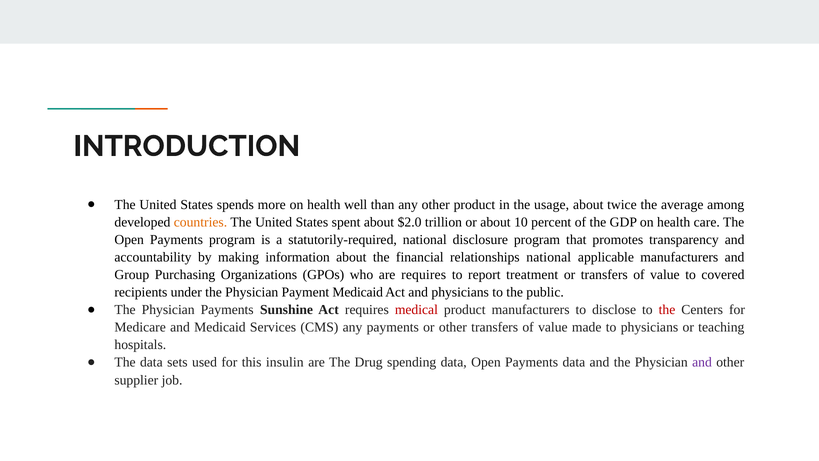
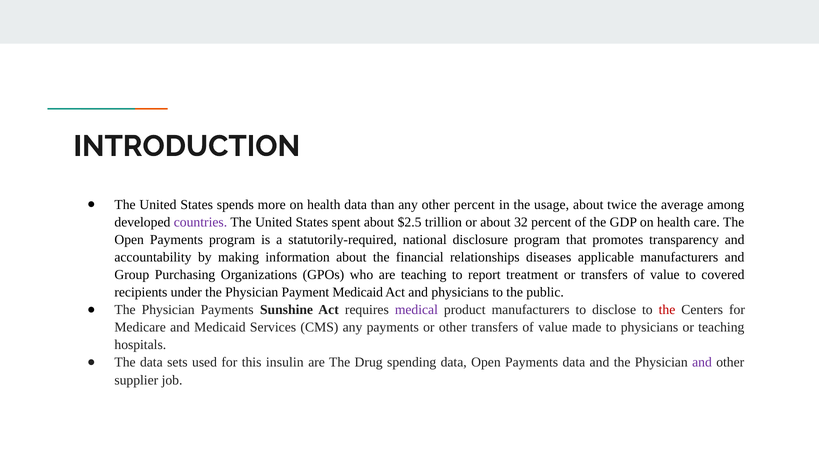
health well: well -> data
other product: product -> percent
countries colour: orange -> purple
$2.0: $2.0 -> $2.5
10: 10 -> 32
relationships national: national -> diseases
are requires: requires -> teaching
medical colour: red -> purple
